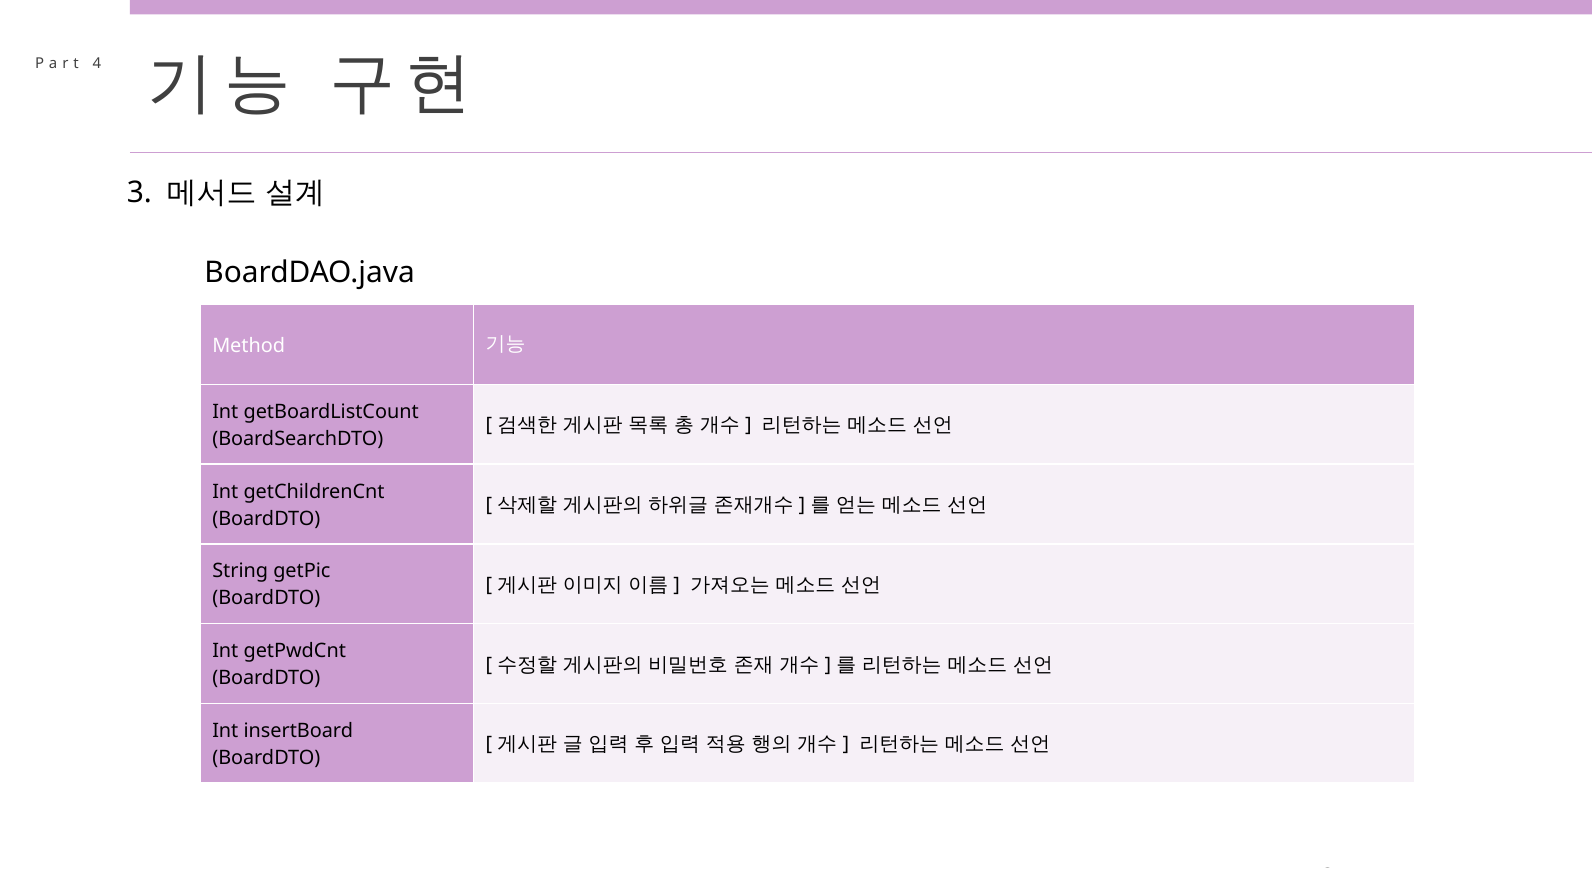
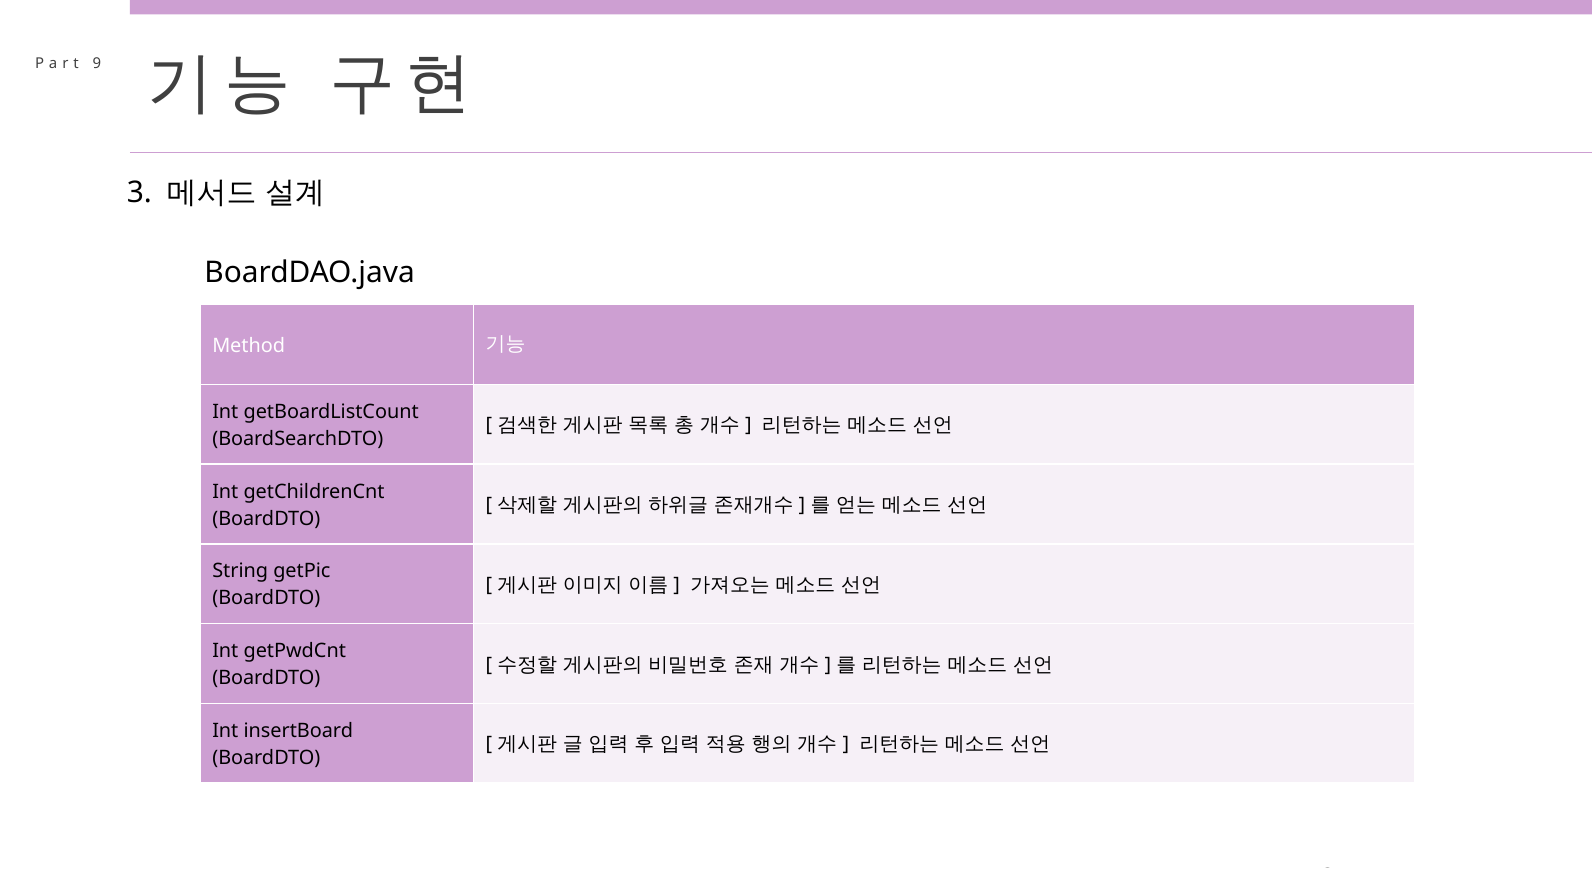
4: 4 -> 9
